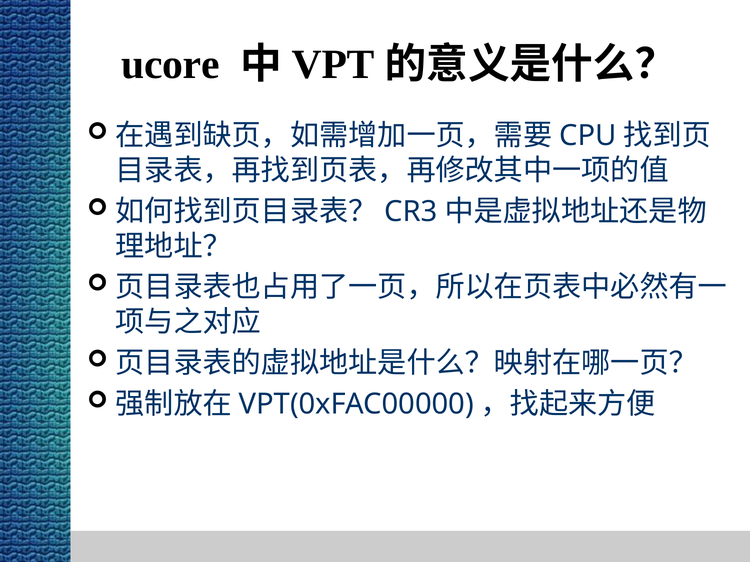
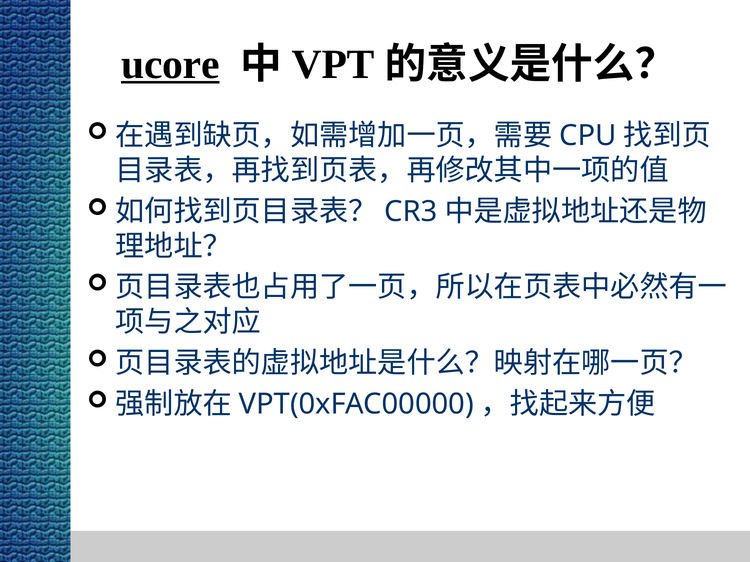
ucore underline: none -> present
